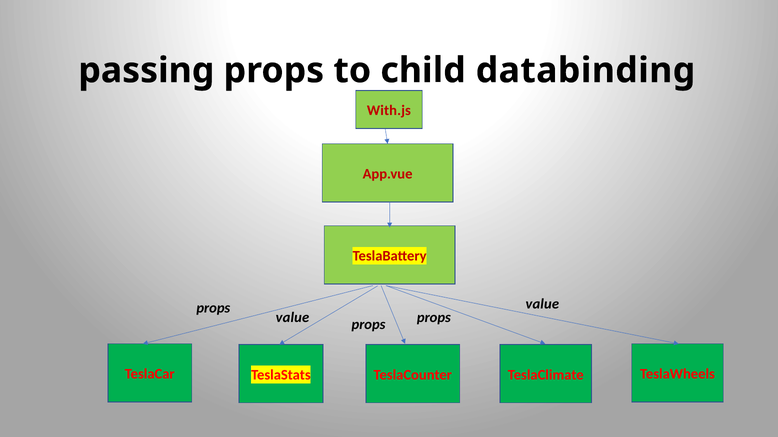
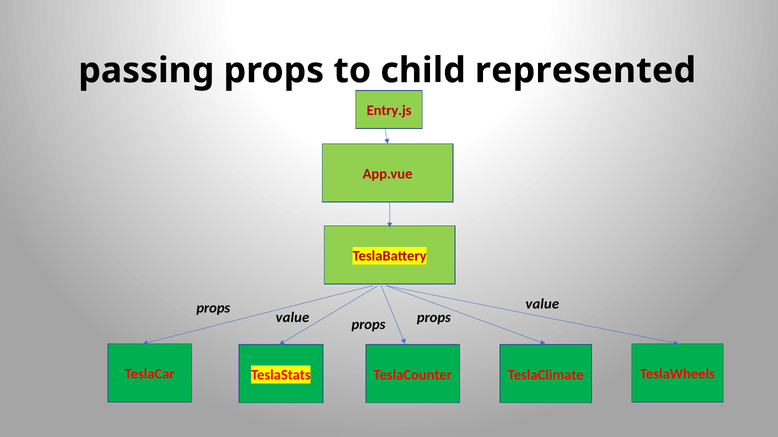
databinding: databinding -> represented
With.js: With.js -> Entry.js
